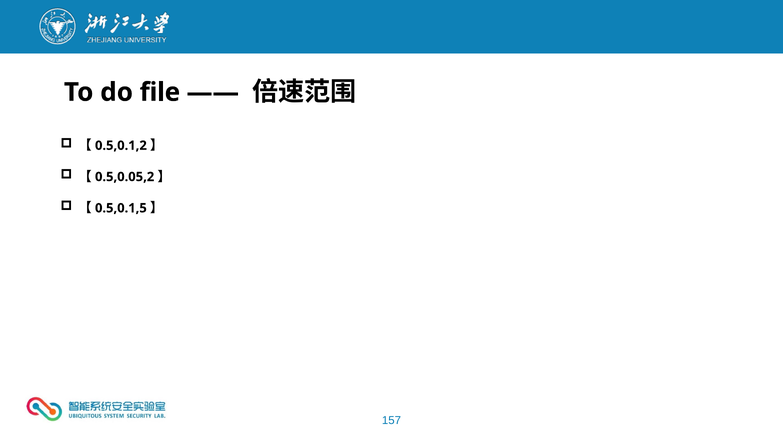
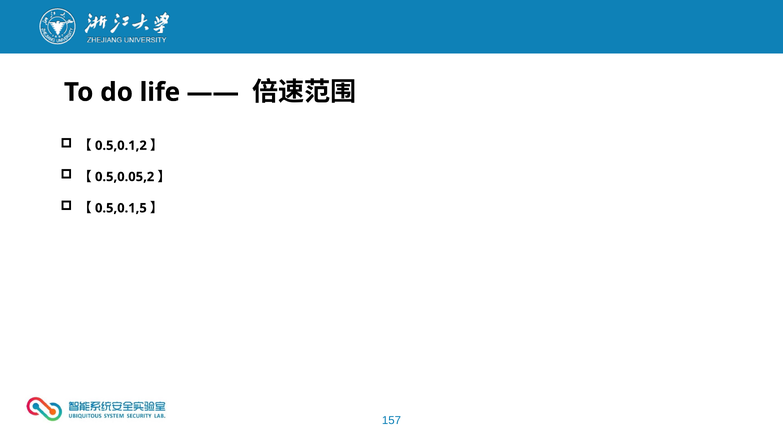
file: file -> life
